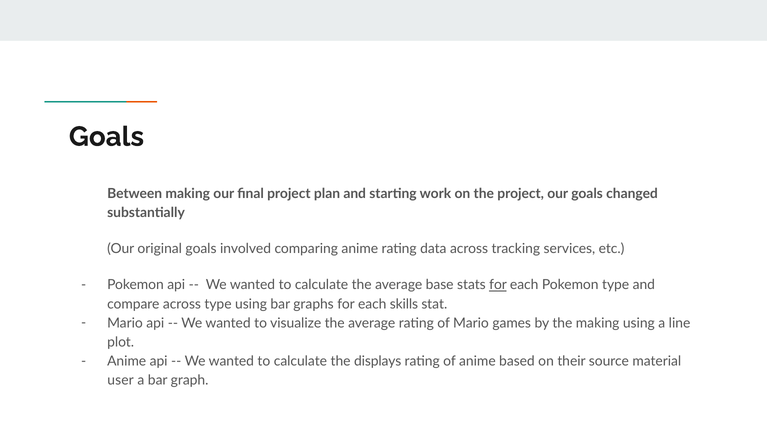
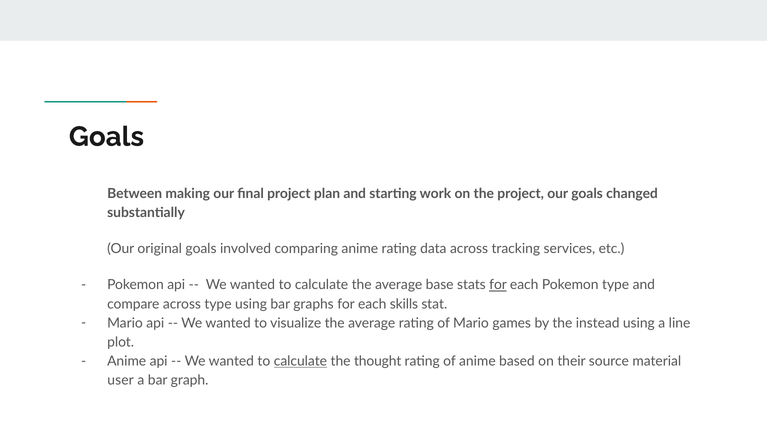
the making: making -> instead
calculate at (300, 362) underline: none -> present
displays: displays -> thought
